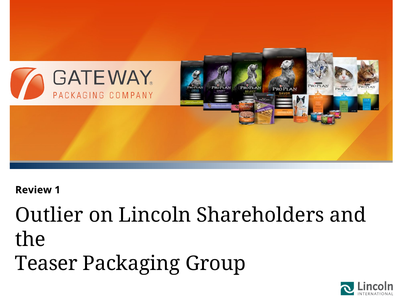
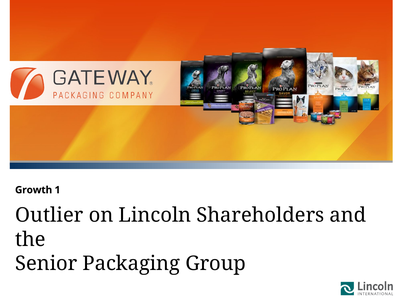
Review: Review -> Growth
Teaser: Teaser -> Senior
